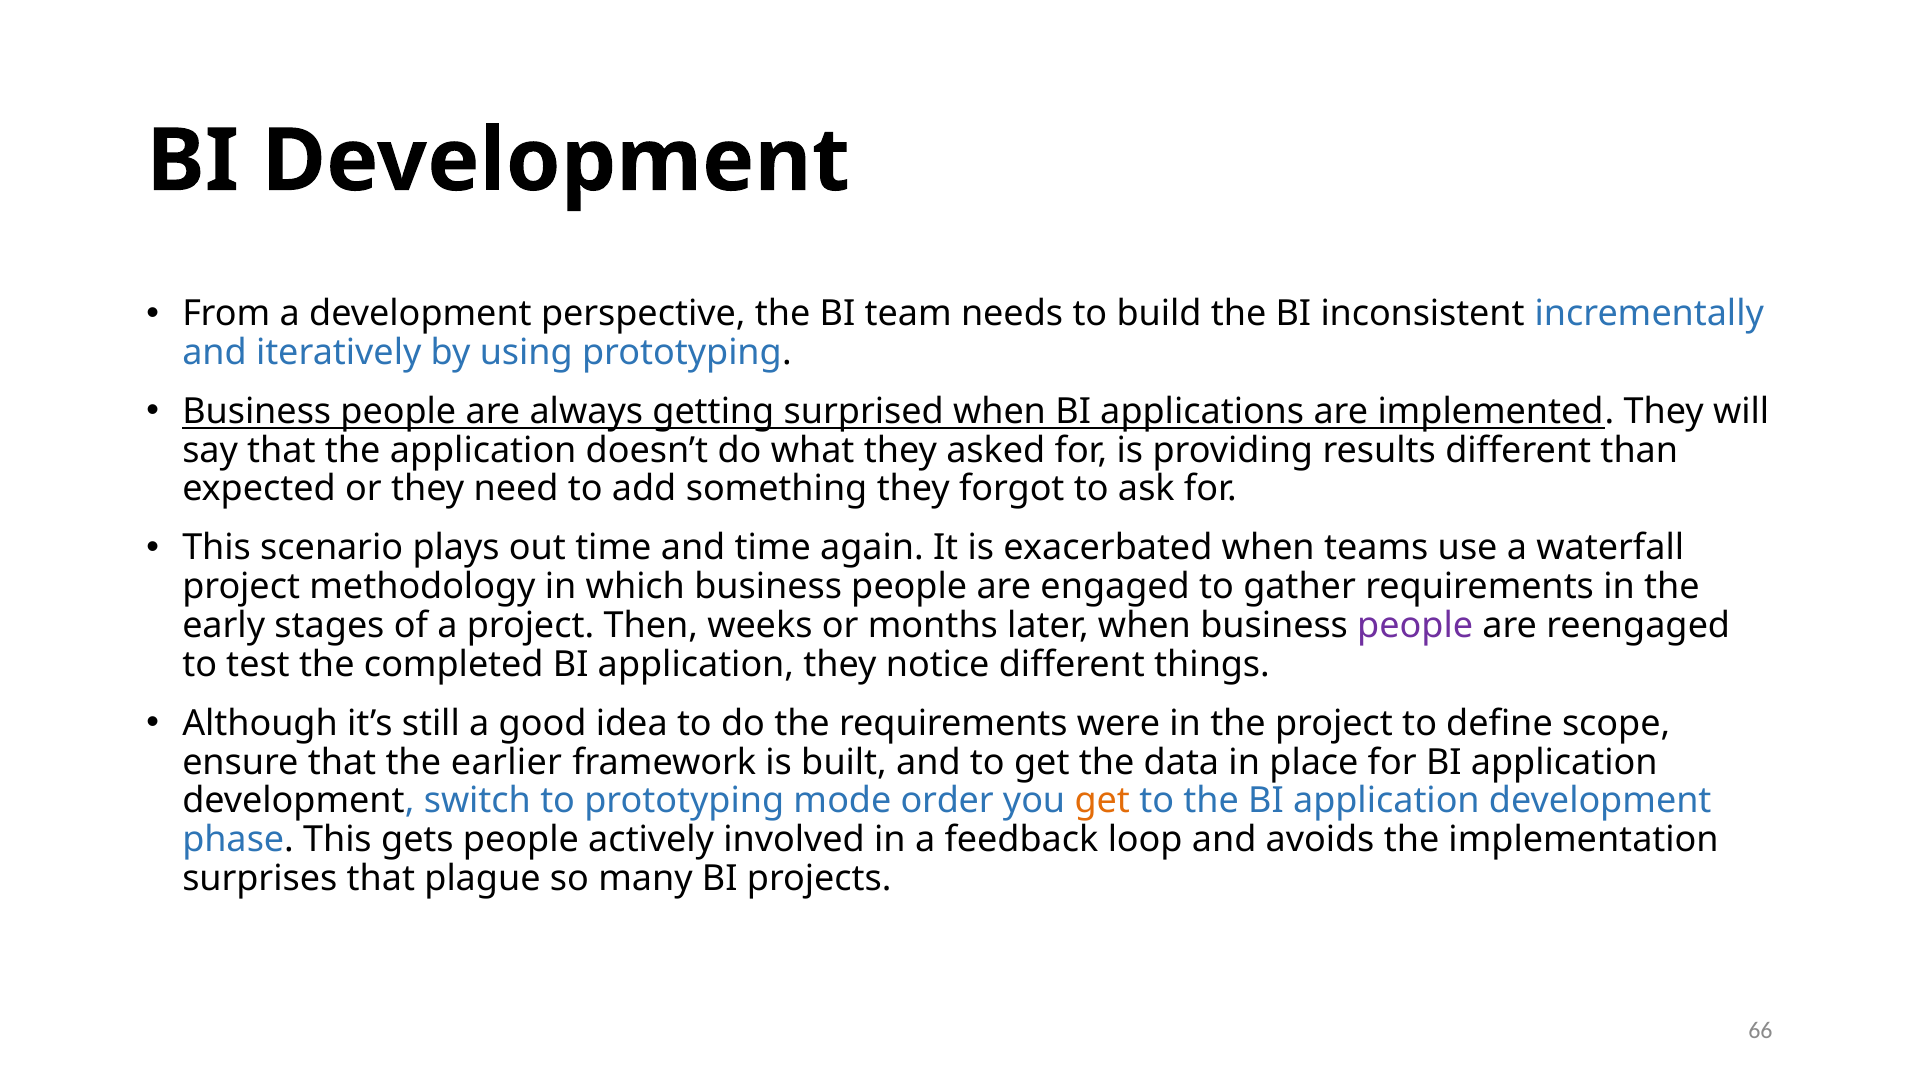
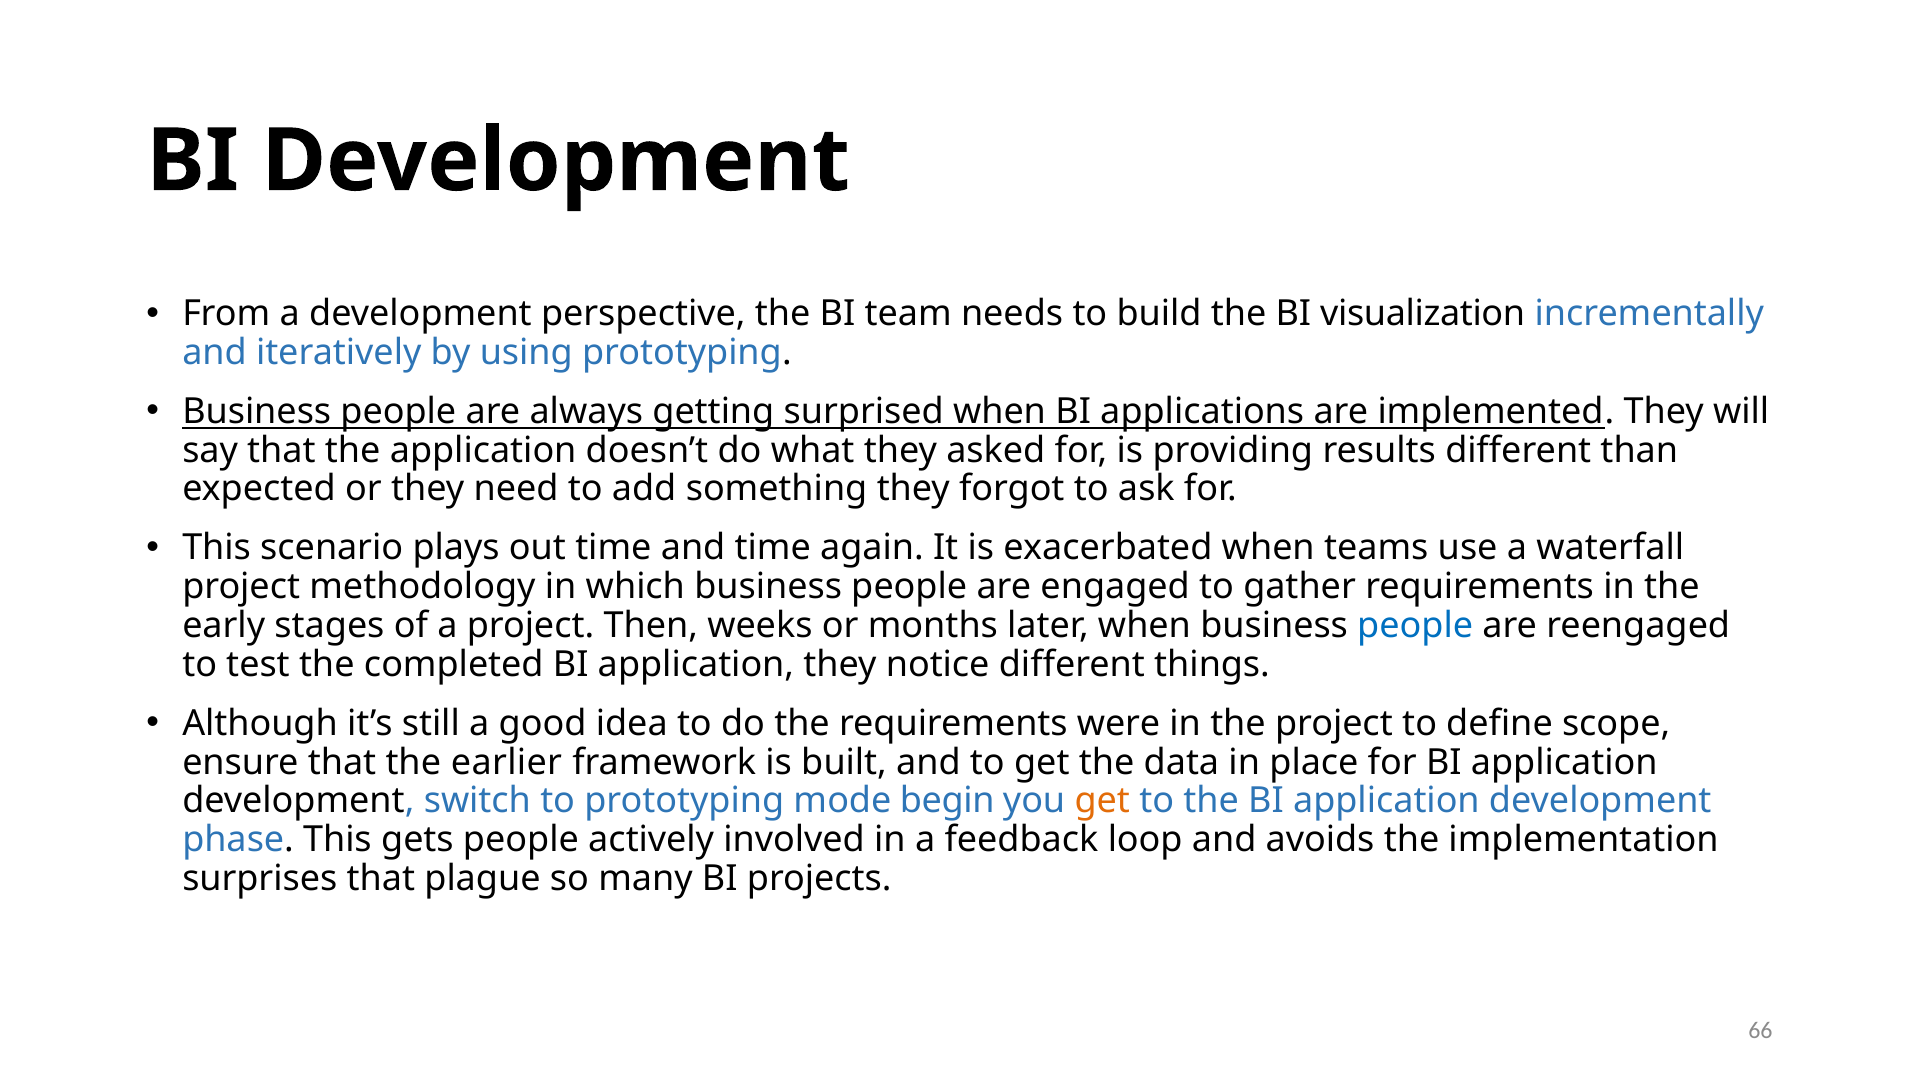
inconsistent: inconsistent -> visualization
people at (1415, 626) colour: purple -> blue
order: order -> begin
